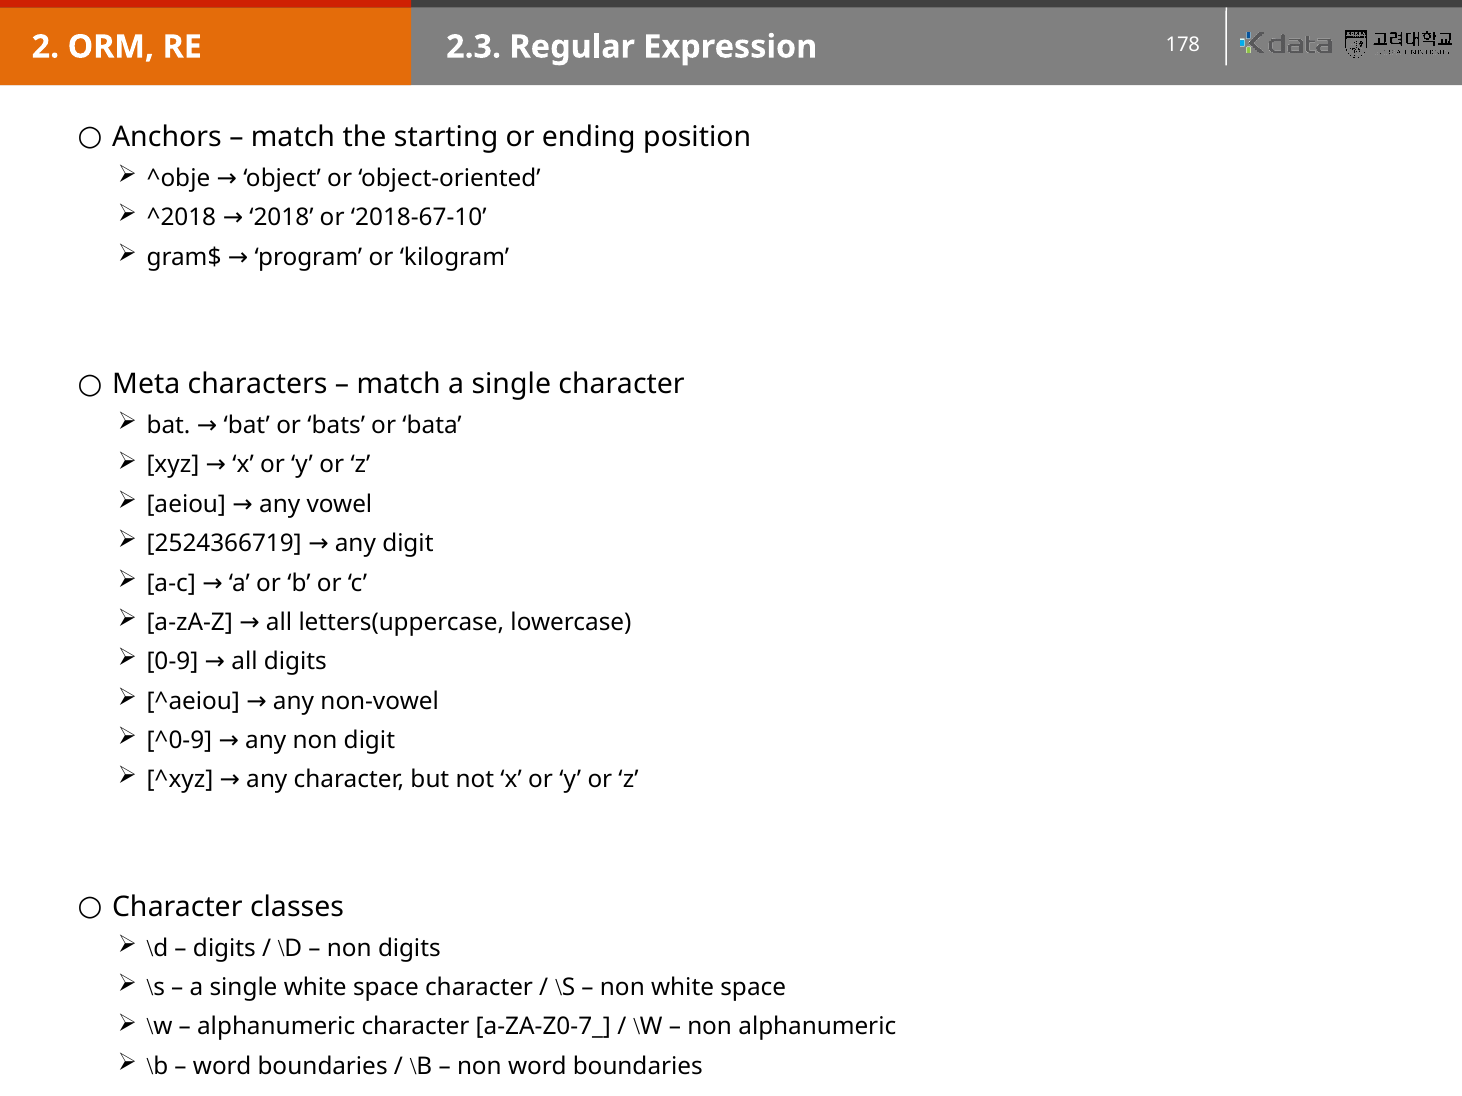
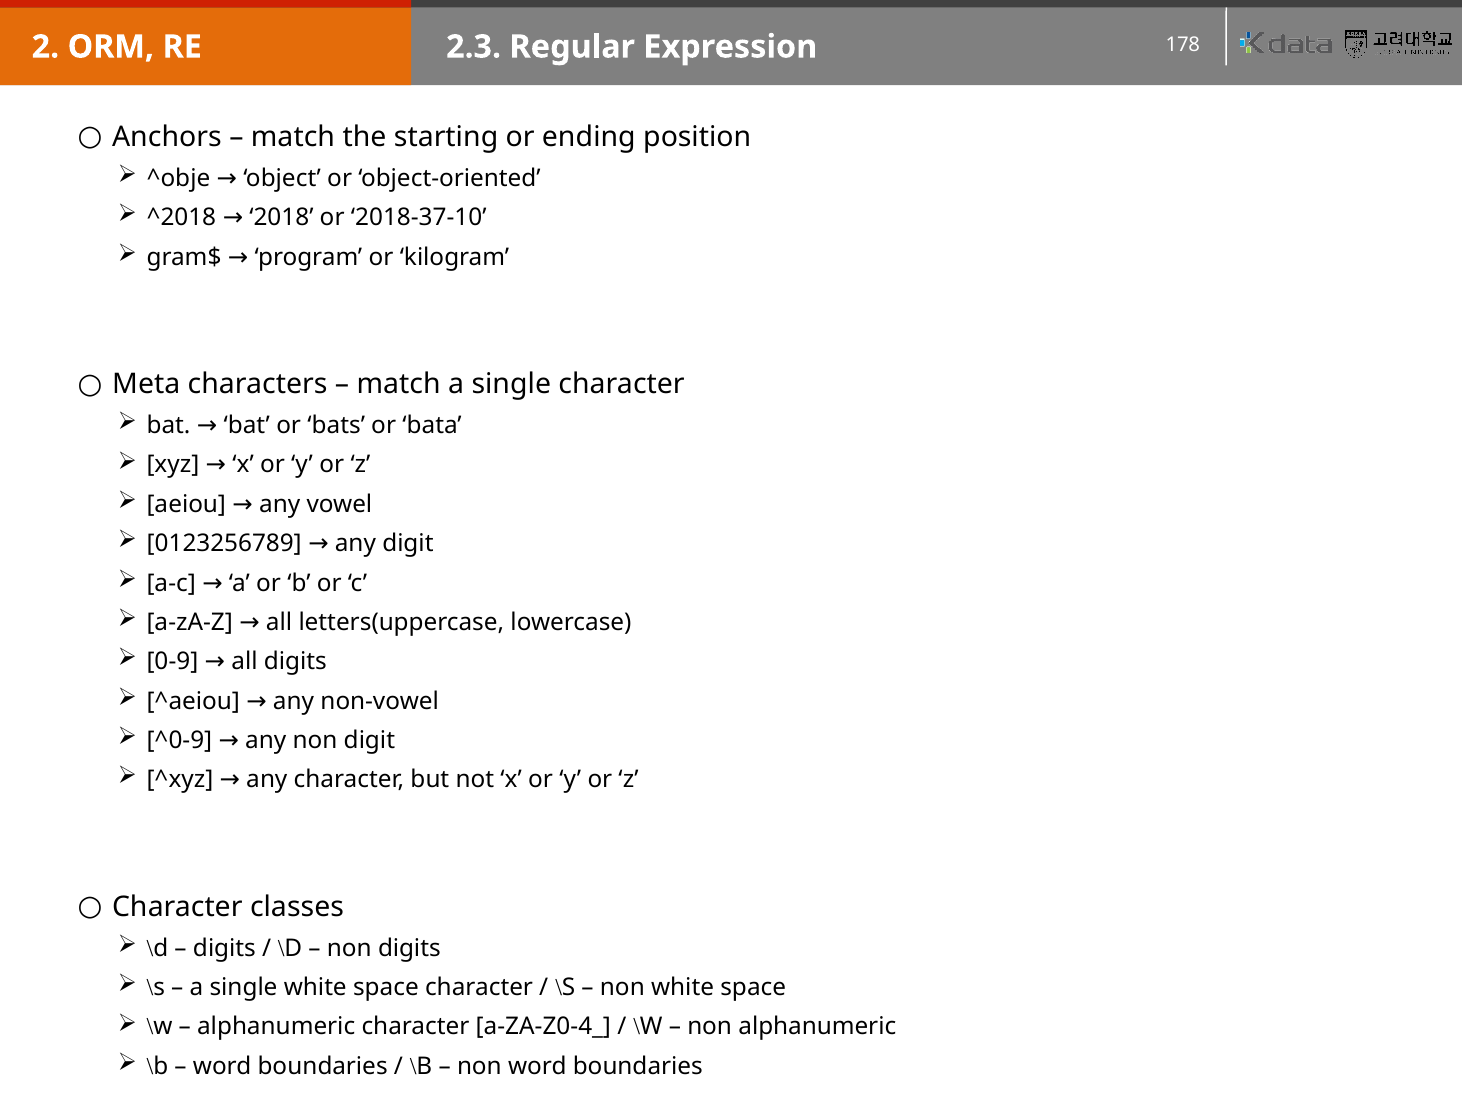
2018-67-10: 2018-67-10 -> 2018-37-10
2524366719: 2524366719 -> 0123256789
a-ZA-Z0-7_: a-ZA-Z0-7_ -> a-ZA-Z0-4_
